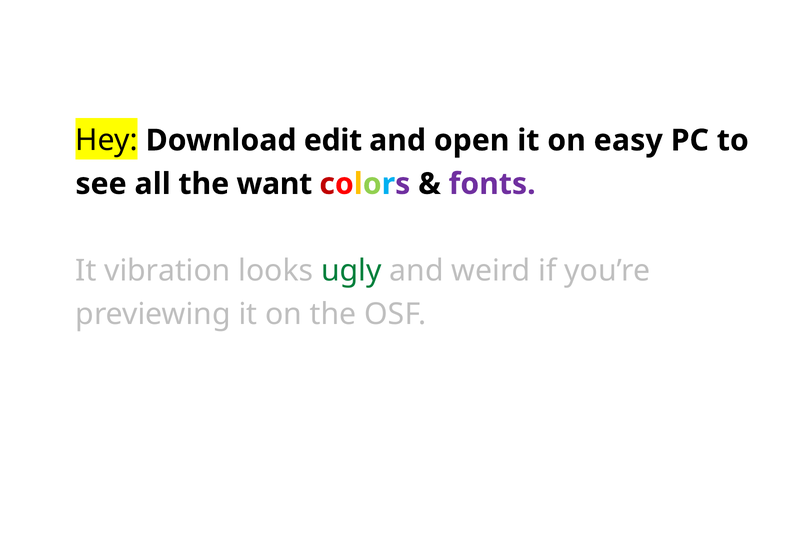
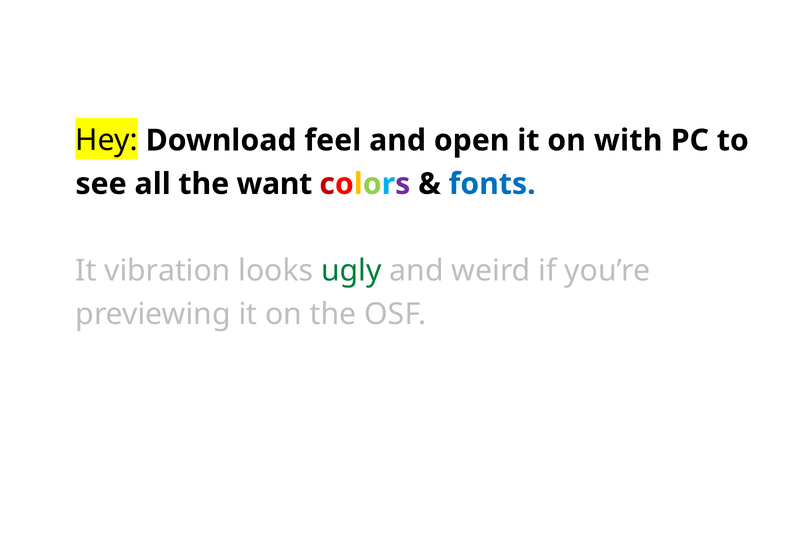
edit: edit -> feel
easy: easy -> with
fonts colour: purple -> blue
